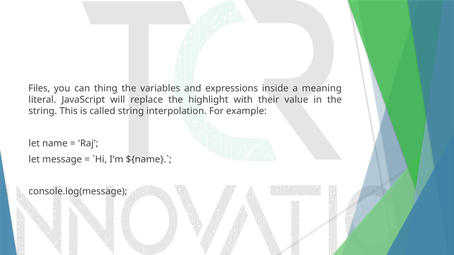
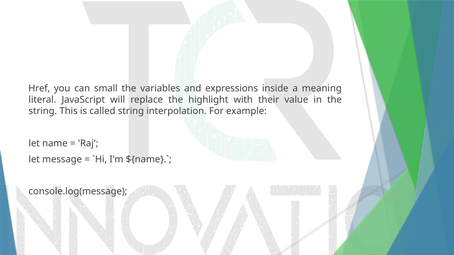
Files: Files -> Href
thing: thing -> small
